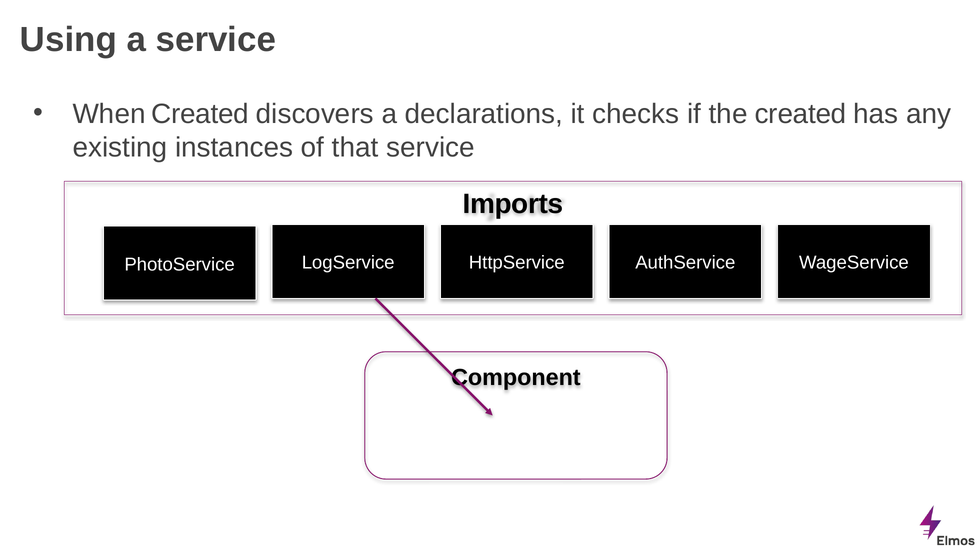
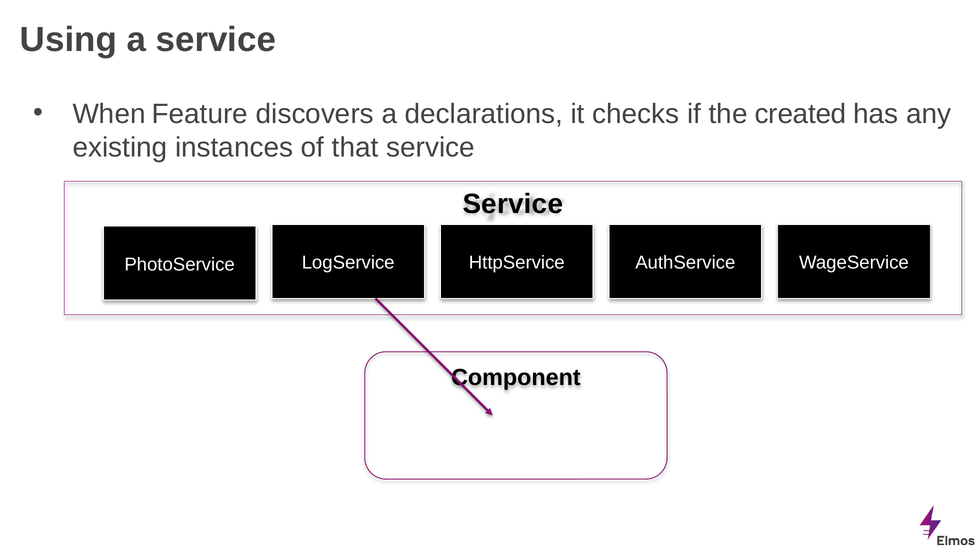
When Created: Created -> Feature
Imports at (513, 204): Imports -> Service
